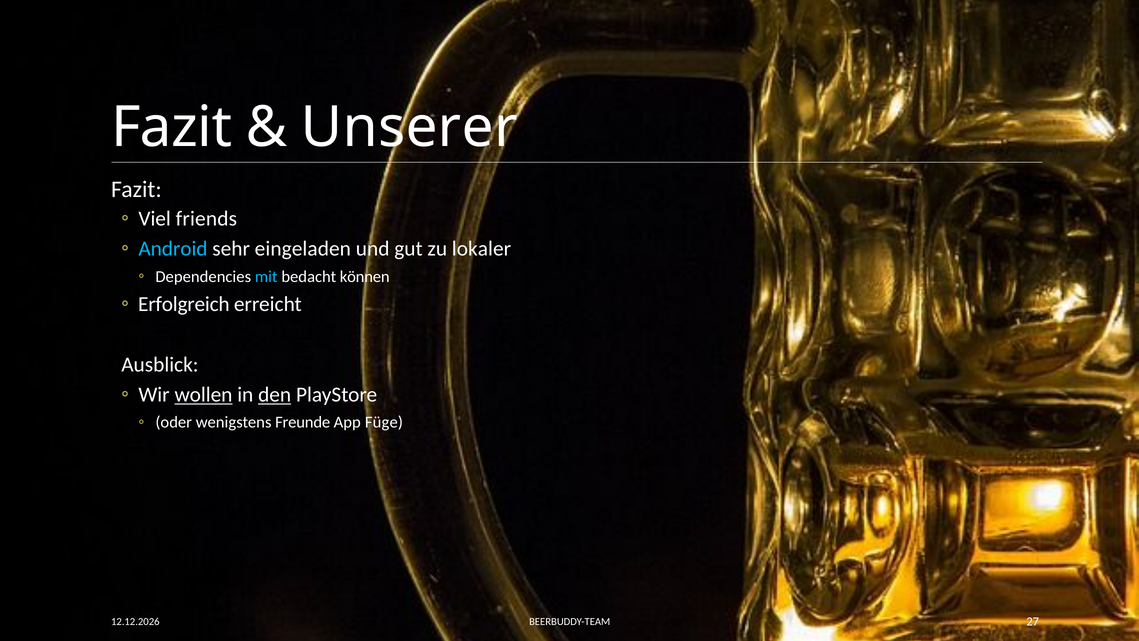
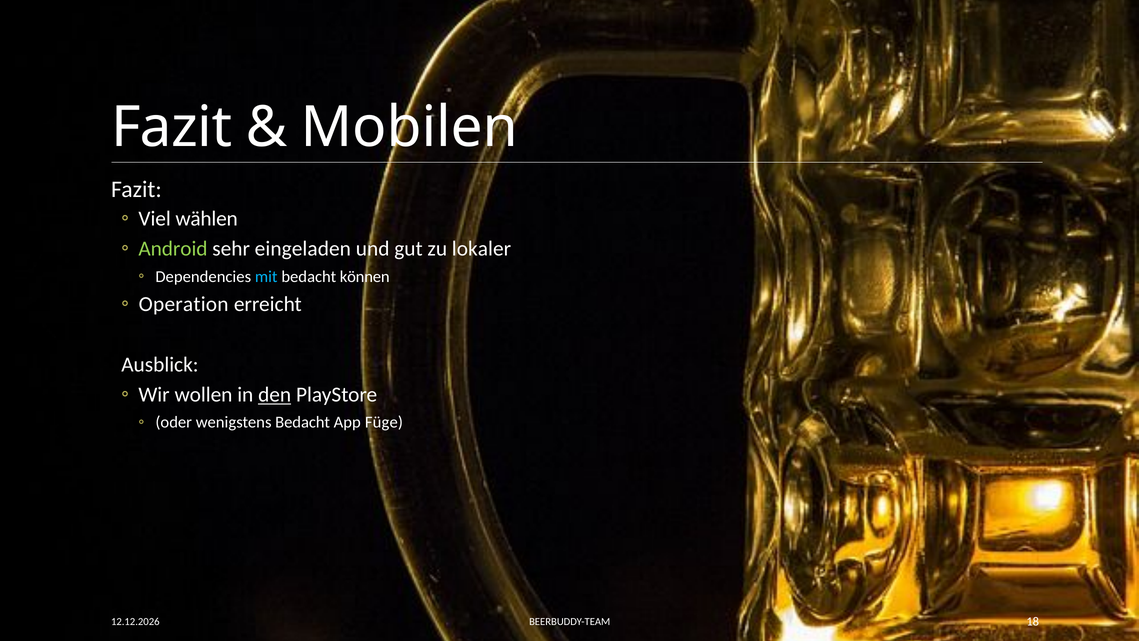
Unserer: Unserer -> Mobilen
friends: friends -> wählen
Android colour: light blue -> light green
Erfolgreich: Erfolgreich -> Operation
wollen underline: present -> none
wenigstens Freunde: Freunde -> Bedacht
27: 27 -> 18
